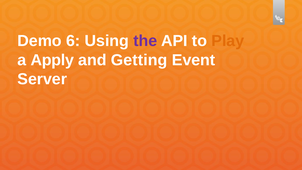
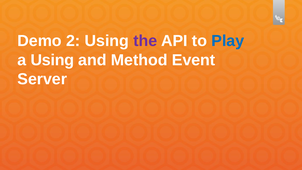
6: 6 -> 2
Play colour: orange -> blue
a Apply: Apply -> Using
Getting: Getting -> Method
